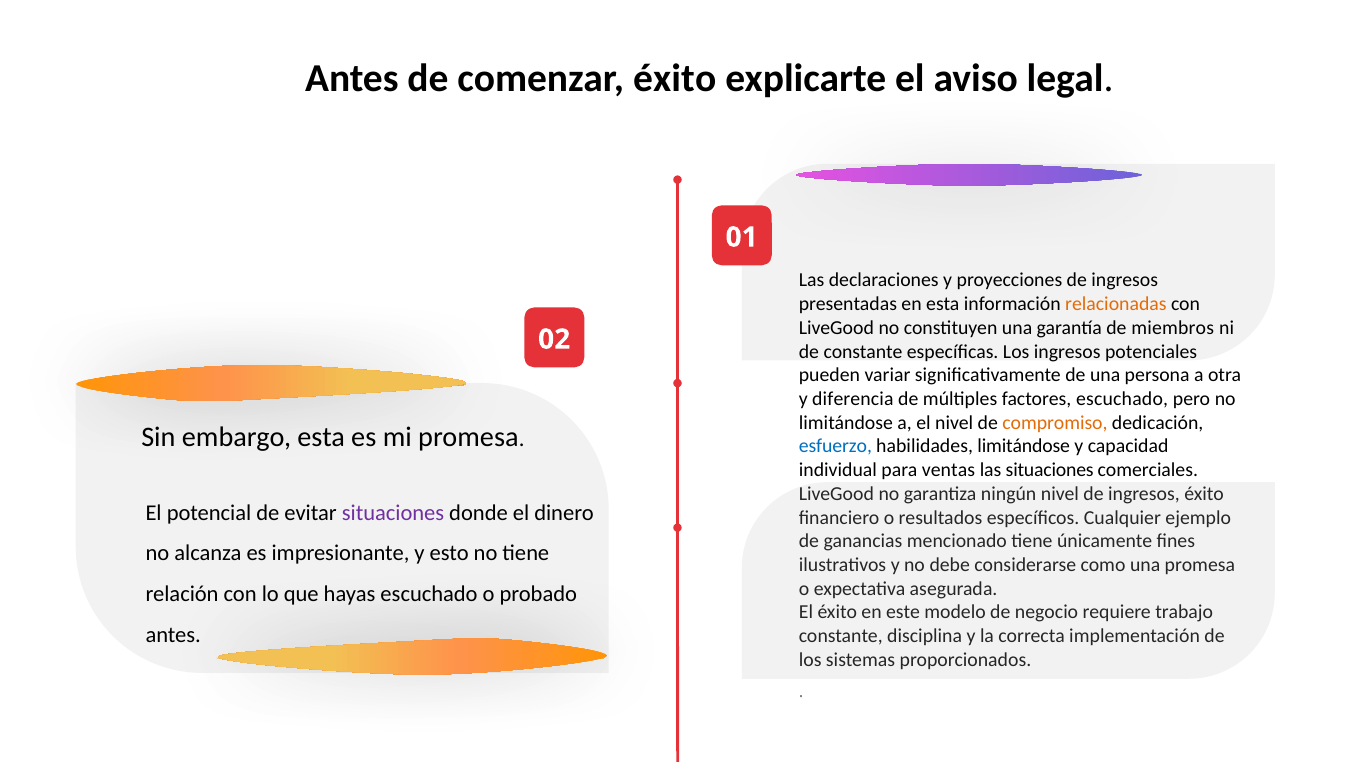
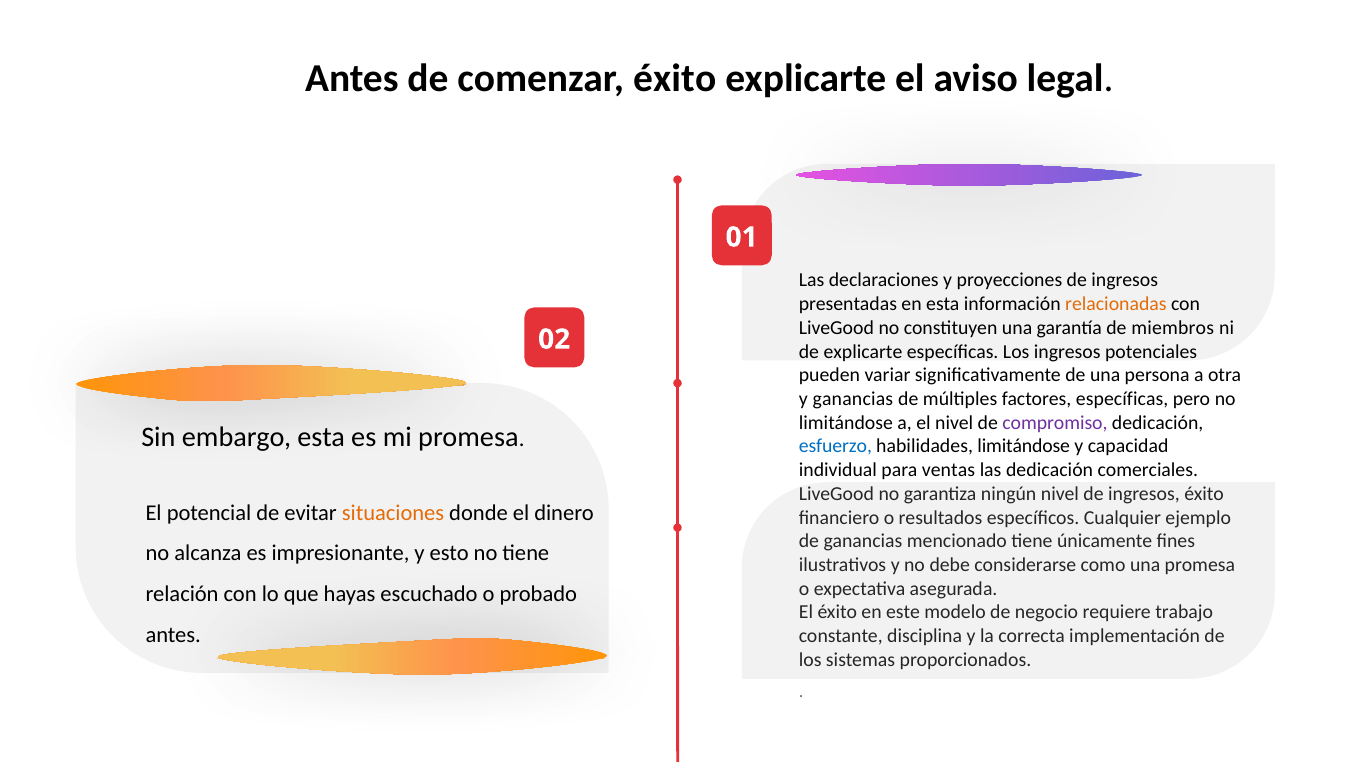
de constante: constante -> explicarte
y diferencia: diferencia -> ganancias
factores escuchado: escuchado -> específicas
compromiso colour: orange -> purple
las situaciones: situaciones -> dedicación
situaciones at (393, 513) colour: purple -> orange
